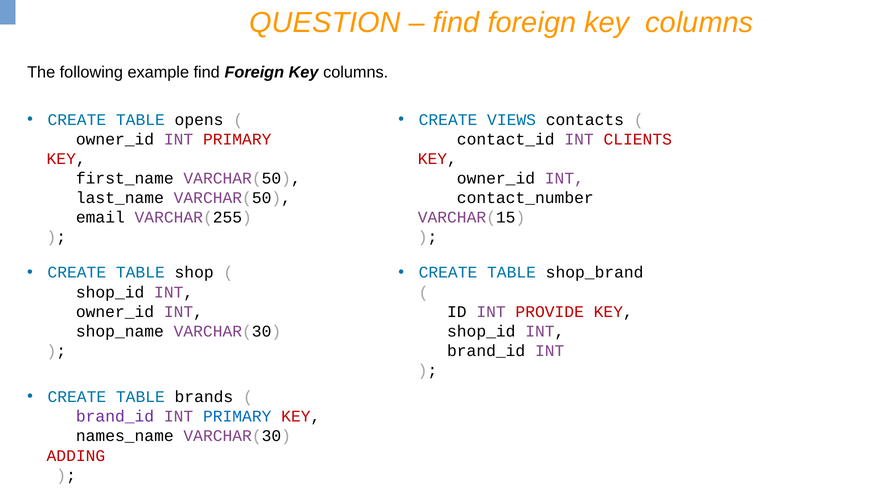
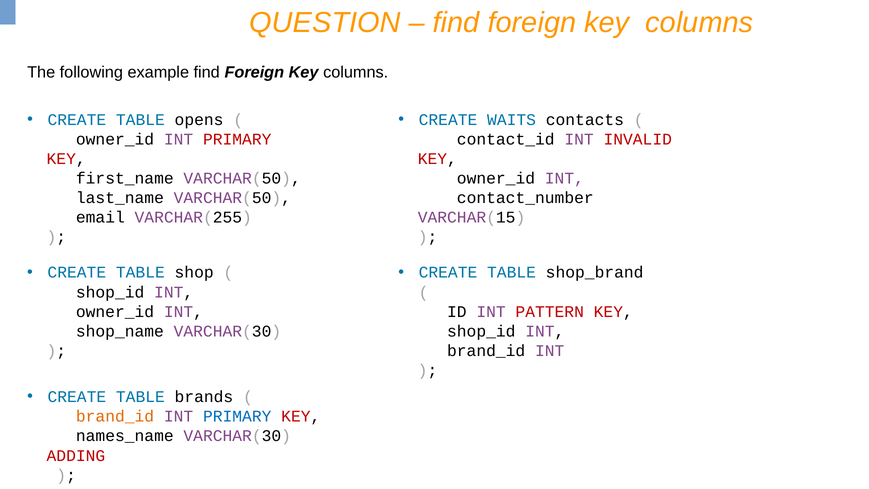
VIEWS: VIEWS -> WAITS
CLIENTS: CLIENTS -> INVALID
PROVIDE: PROVIDE -> PATTERN
brand_id at (115, 416) colour: purple -> orange
